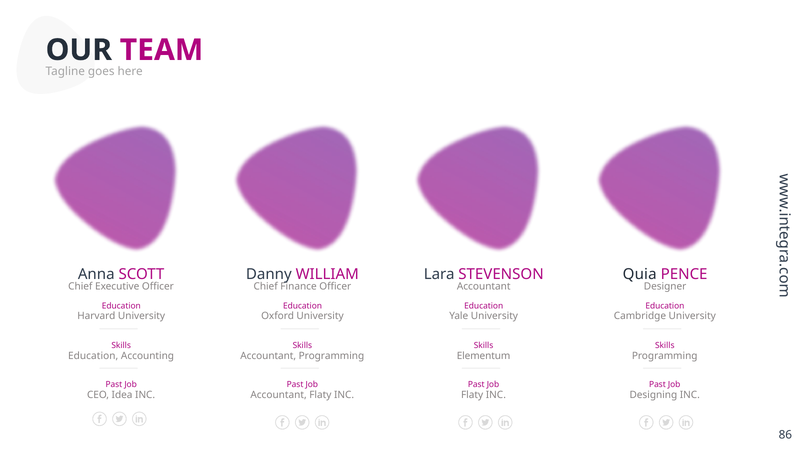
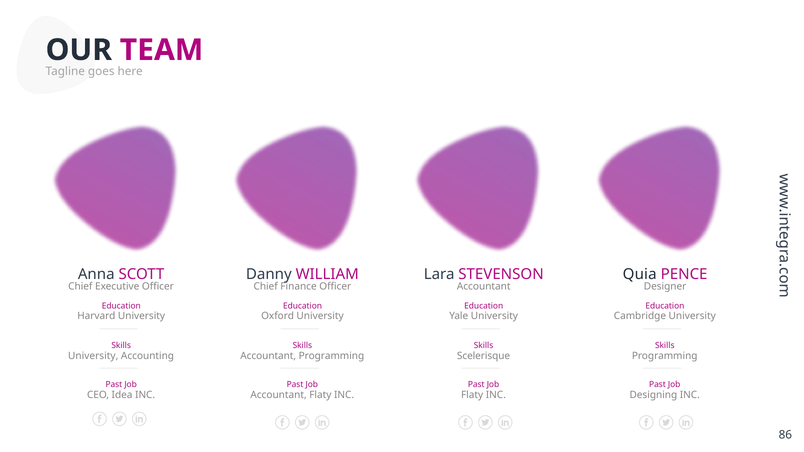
Education at (93, 356): Education -> University
Elementum: Elementum -> Scelerisque
